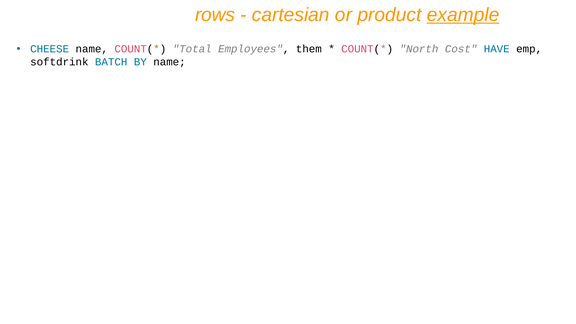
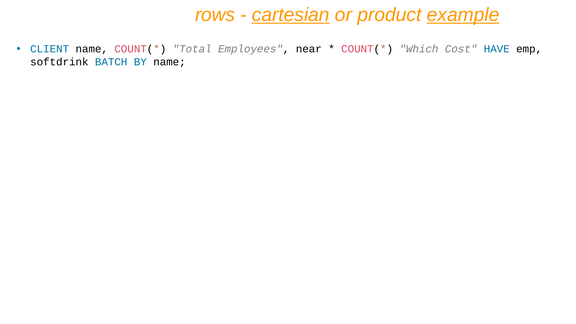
cartesian underline: none -> present
CHEESE: CHEESE -> CLIENT
them: them -> near
North: North -> Which
